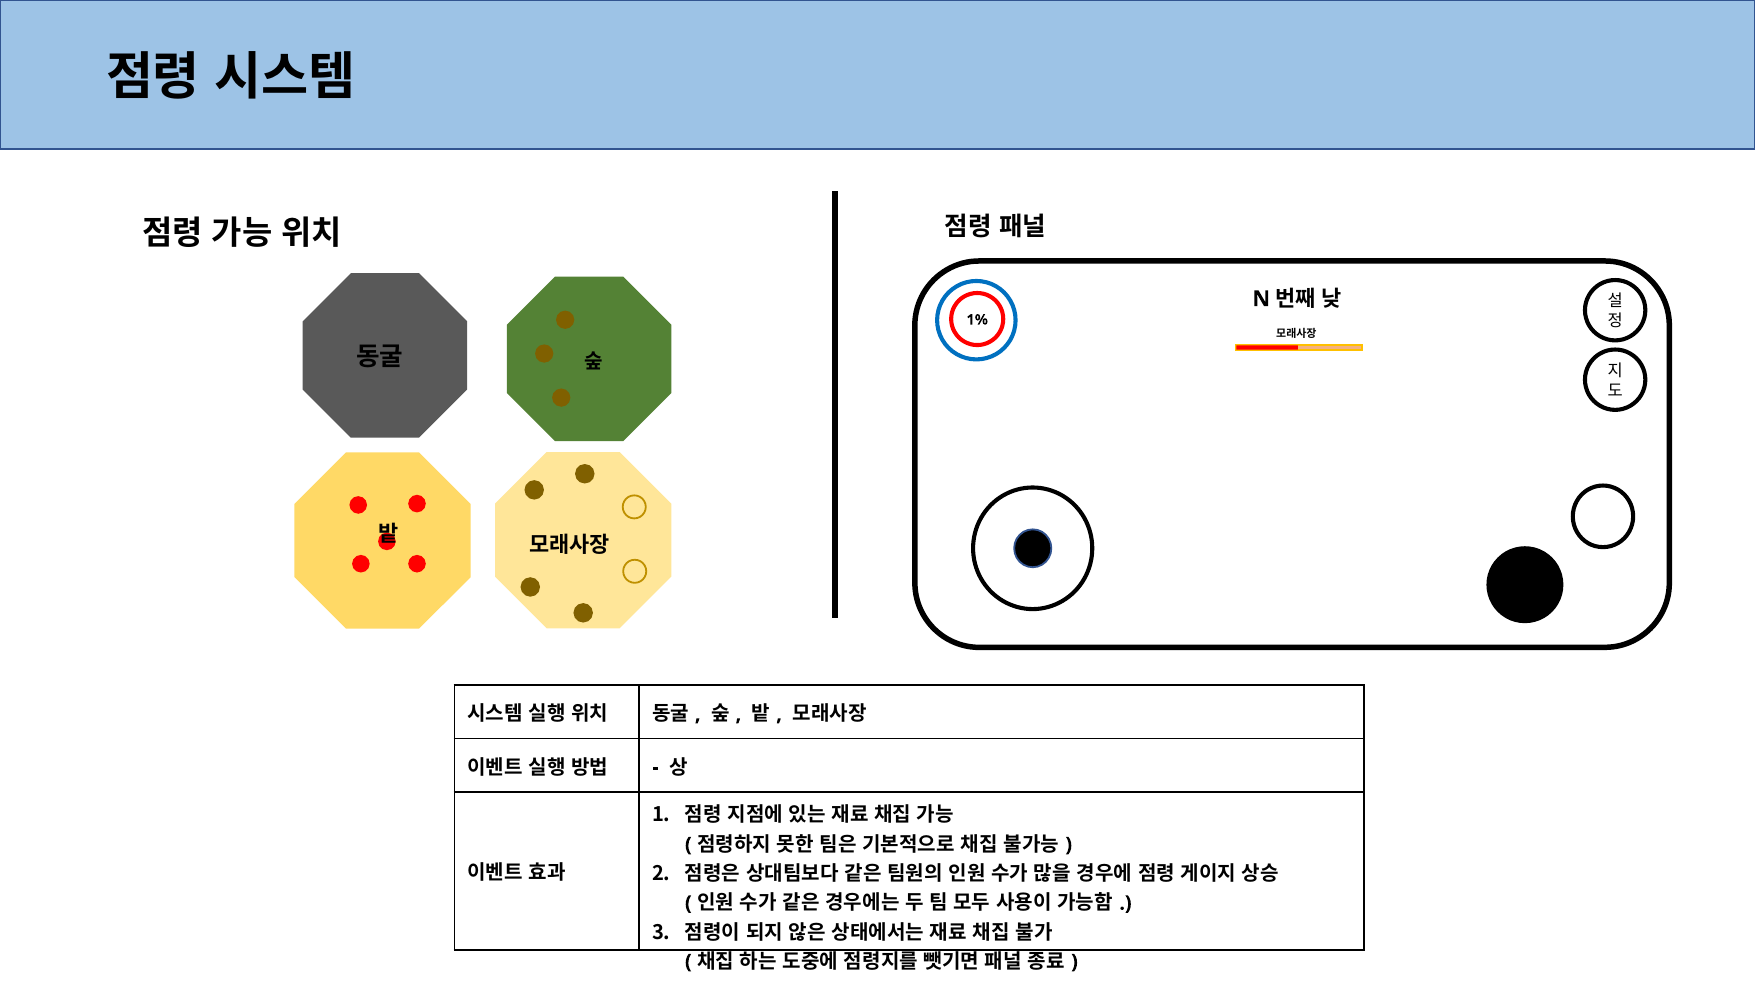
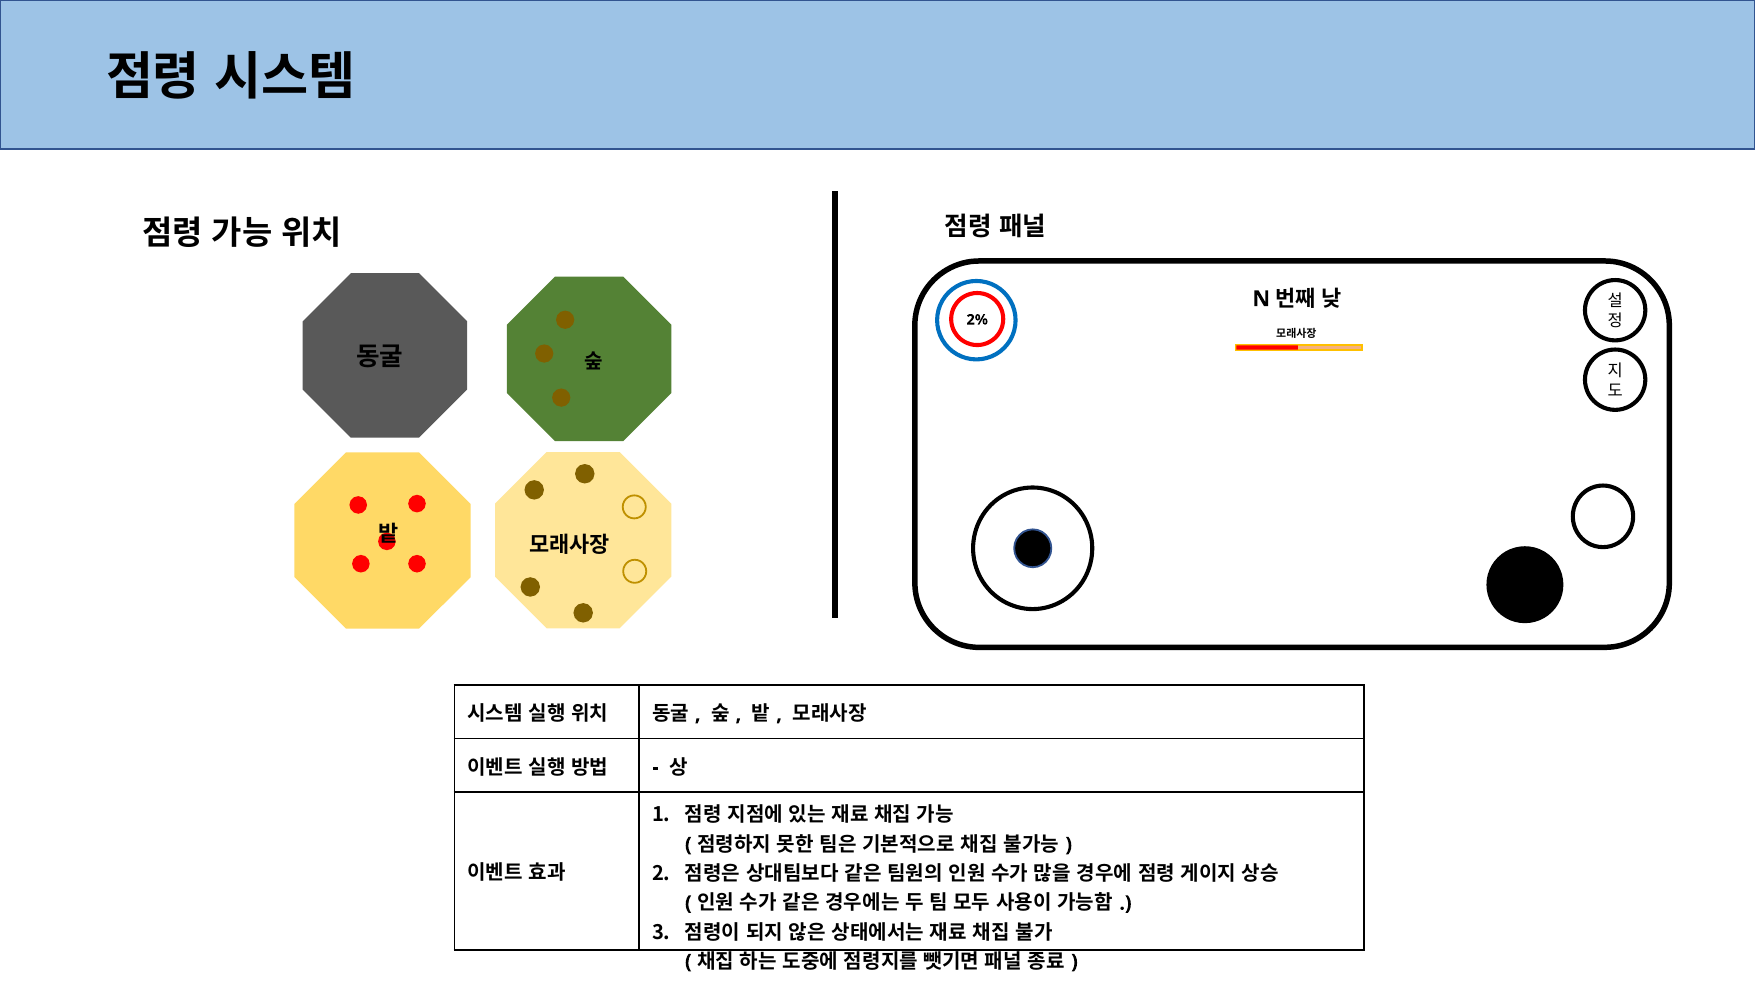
1%: 1% -> 2%
